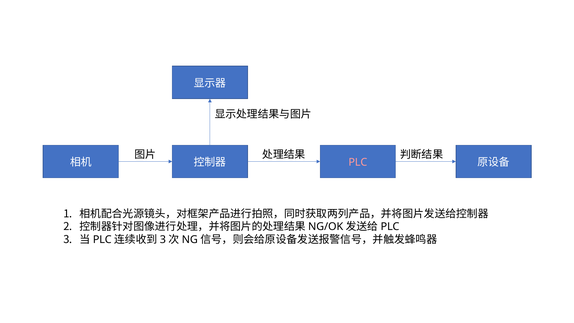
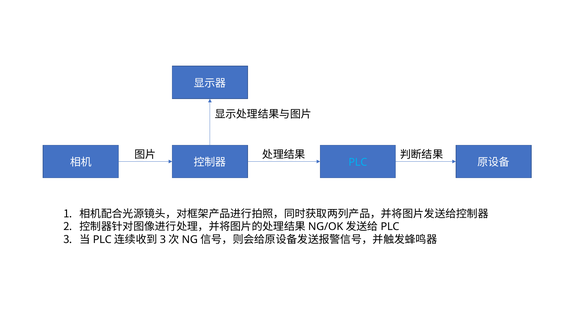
PLC colour: pink -> light blue
